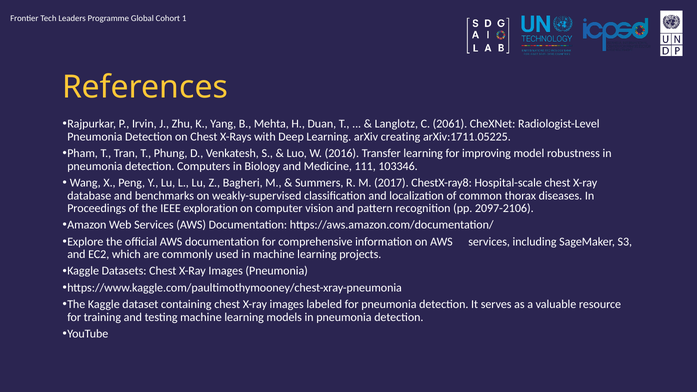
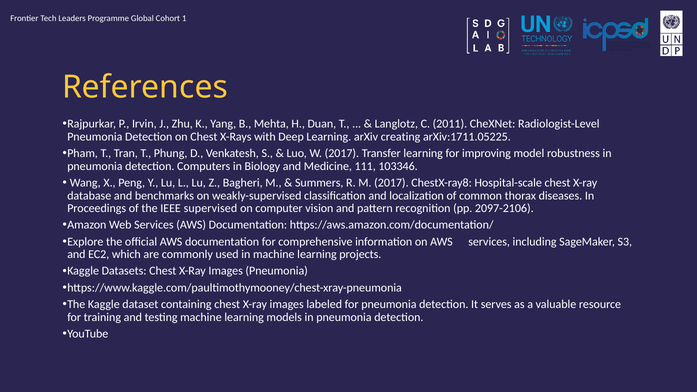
2061: 2061 -> 2011
W 2016: 2016 -> 2017
exploration: exploration -> supervised
